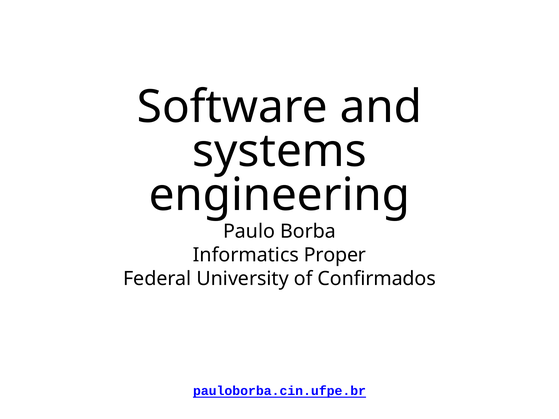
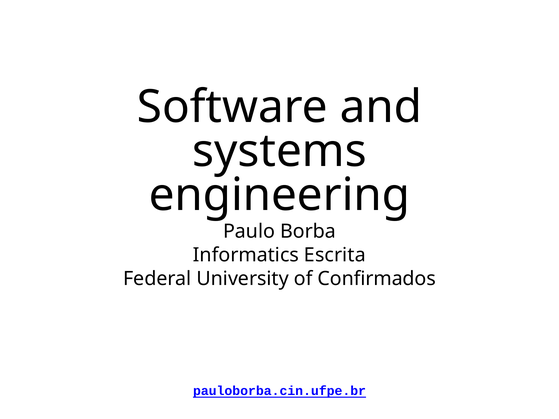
Proper: Proper -> Escrita
